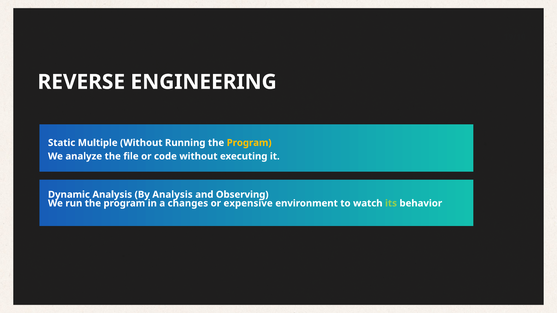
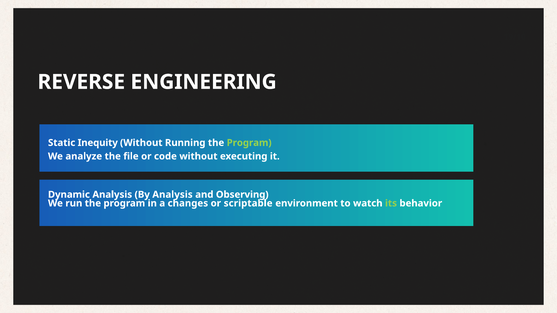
Multiple: Multiple -> Inequity
Program at (249, 143) colour: yellow -> light green
expensive: expensive -> scriptable
